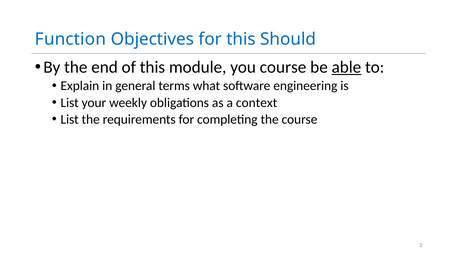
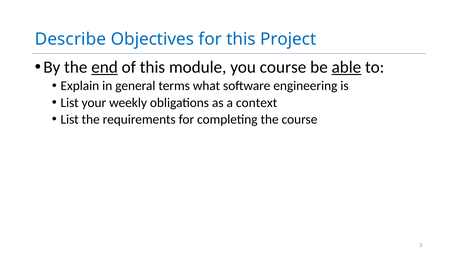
Function: Function -> Describe
Should: Should -> Project
end underline: none -> present
